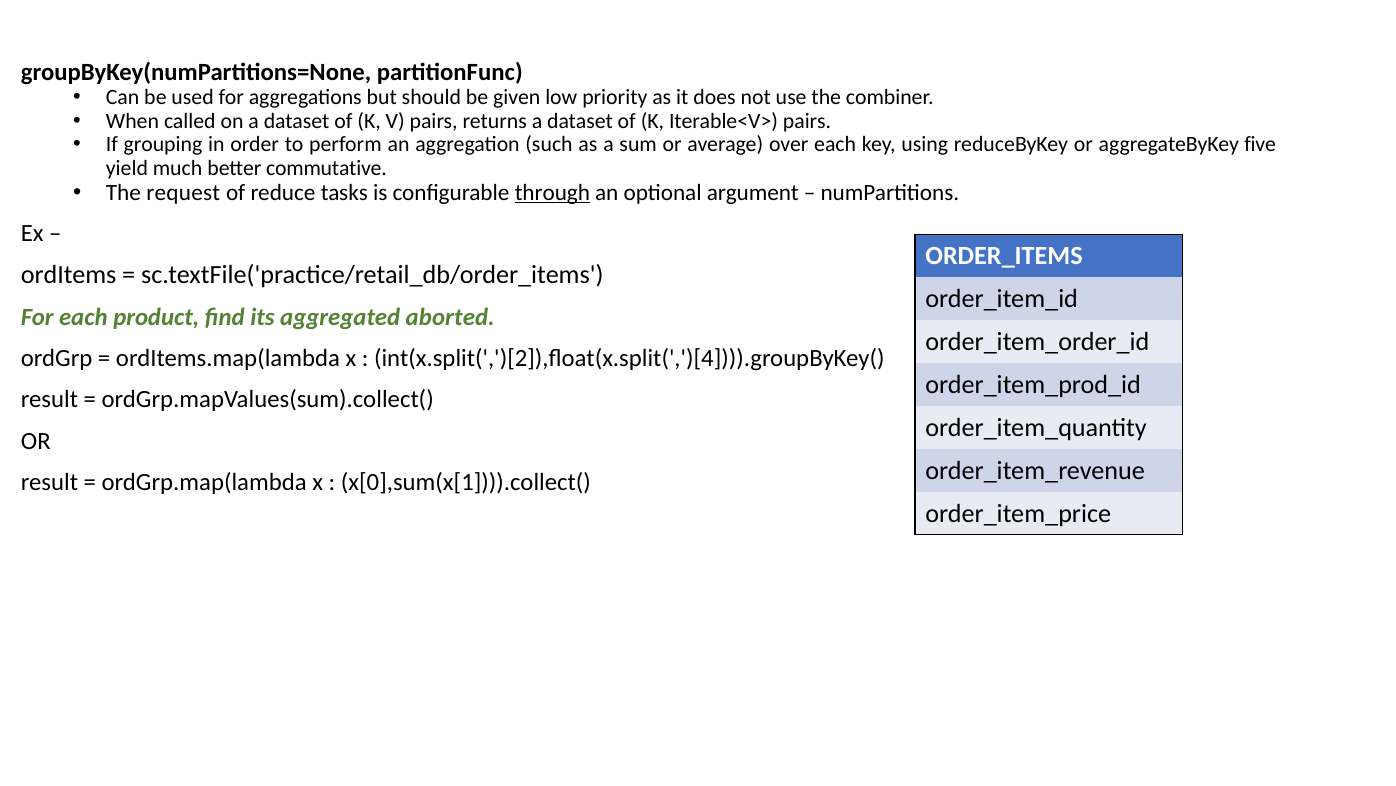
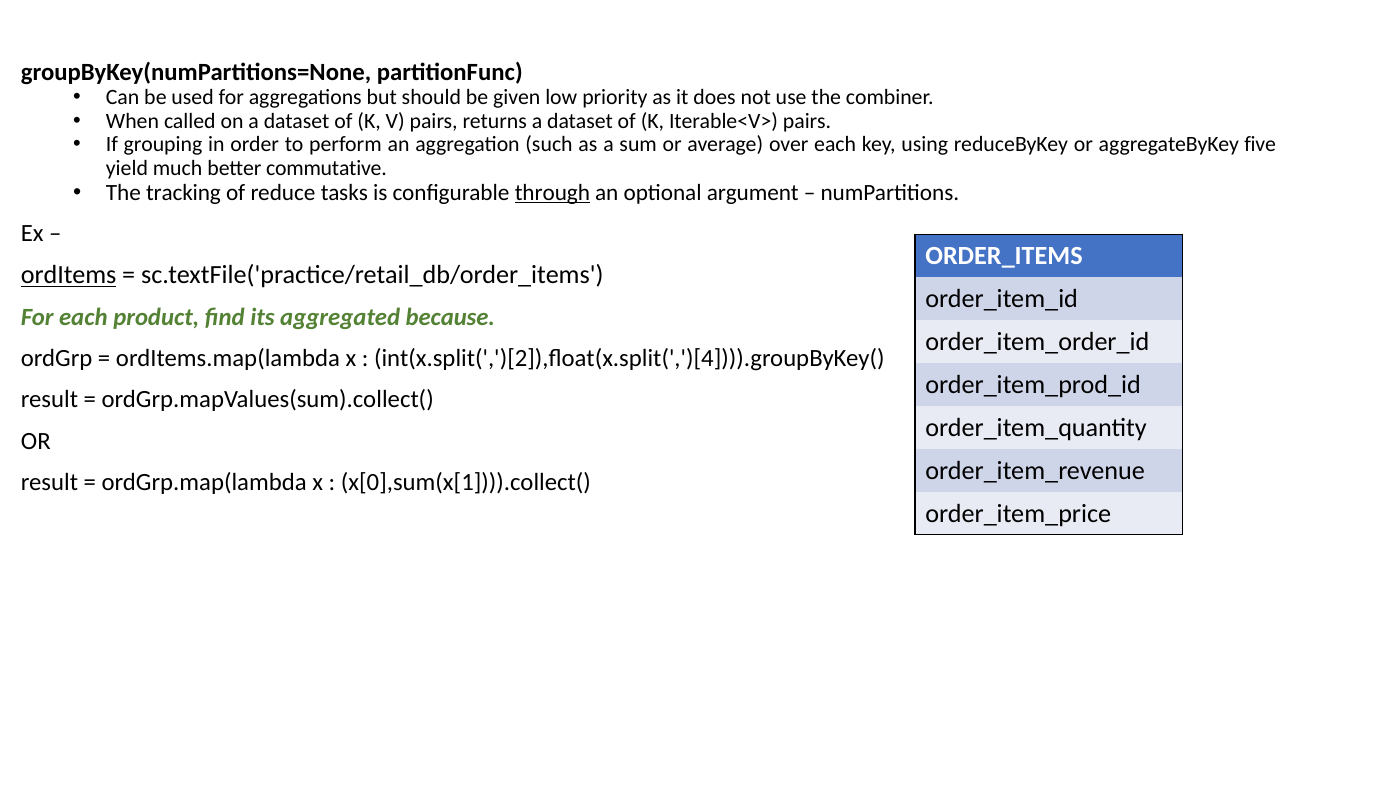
request: request -> tracking
ordItems underline: none -> present
aborted: aborted -> because
